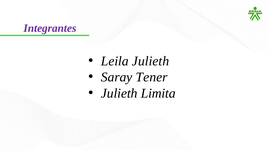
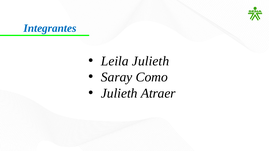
Integrantes colour: purple -> blue
Tener: Tener -> Como
Limita: Limita -> Atraer
